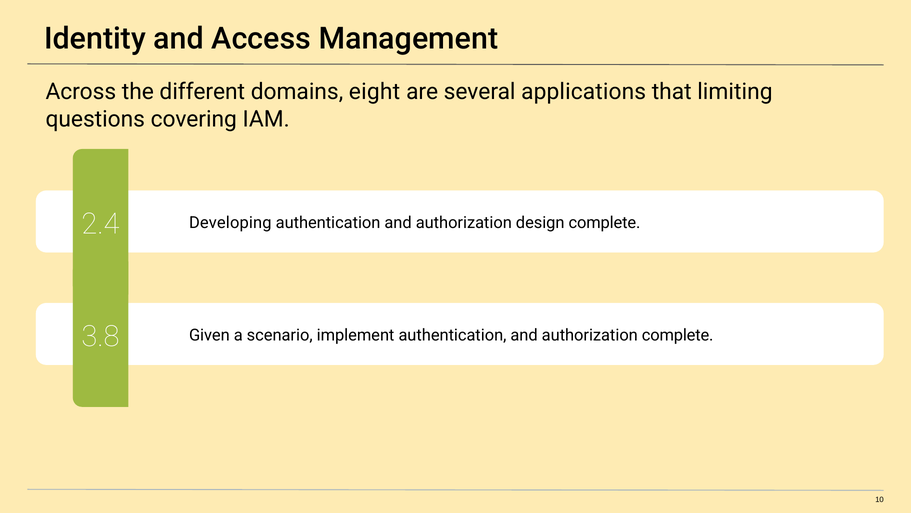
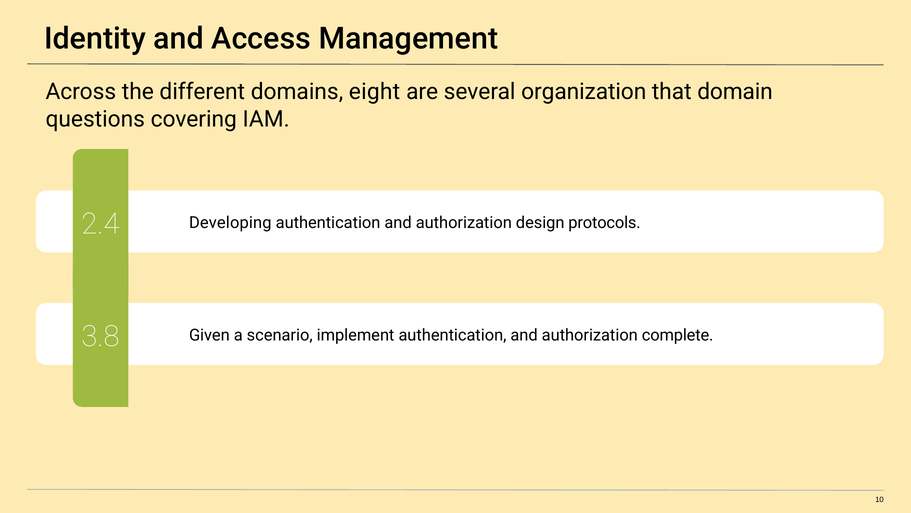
applications: applications -> organization
limiting: limiting -> domain
design complete: complete -> protocols
